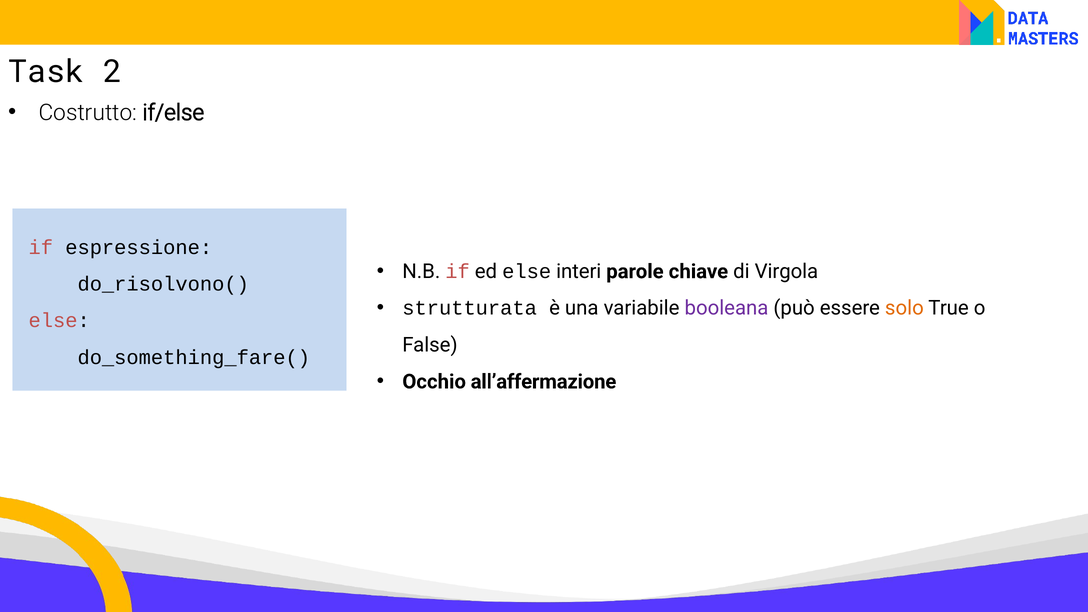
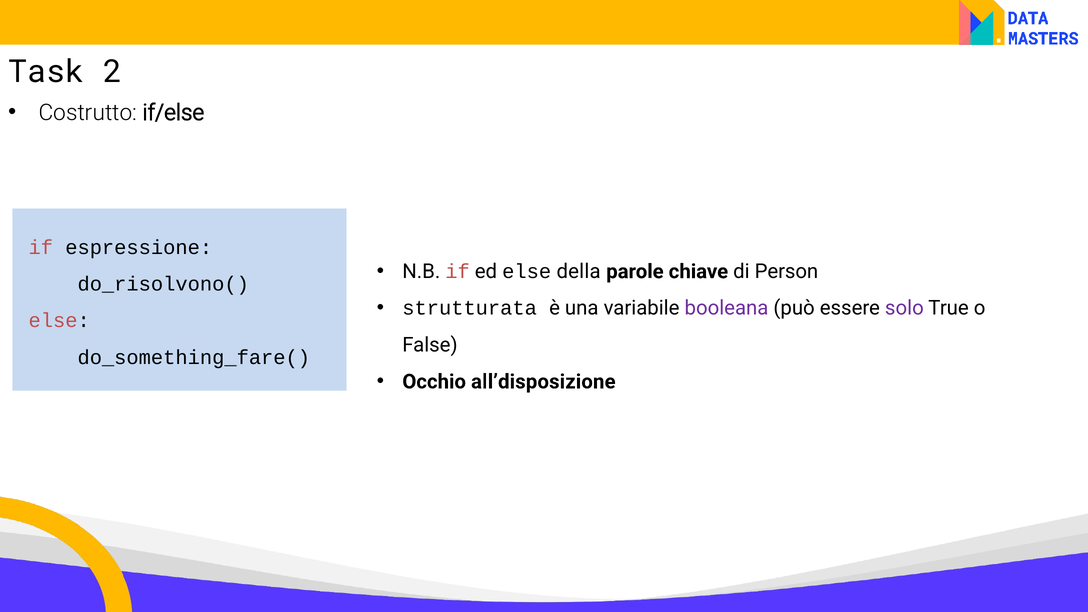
interi: interi -> della
Virgola: Virgola -> Person
solo colour: orange -> purple
all’affermazione: all’affermazione -> all’disposizione
